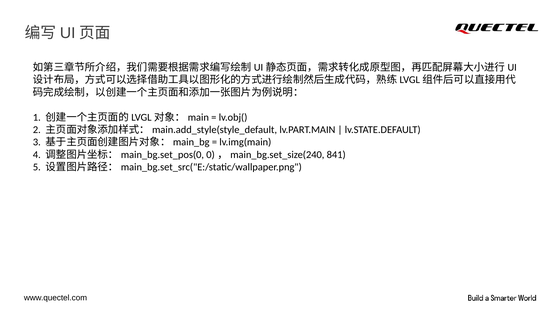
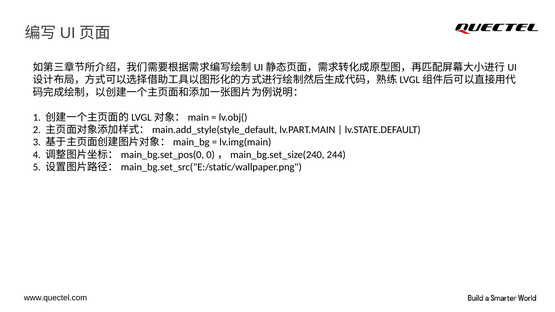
841: 841 -> 244
